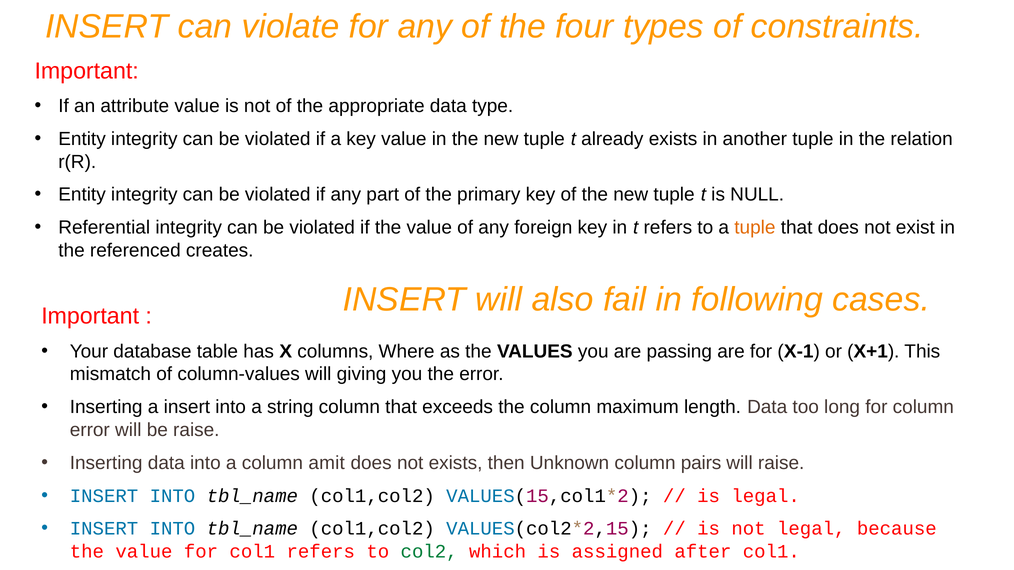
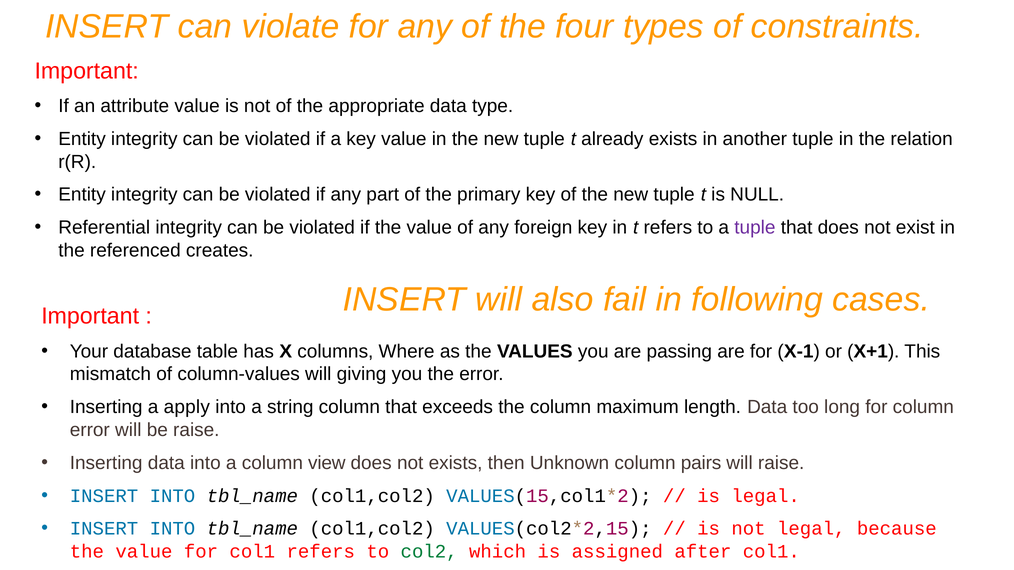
tuple at (755, 228) colour: orange -> purple
a insert: insert -> apply
amit: amit -> view
